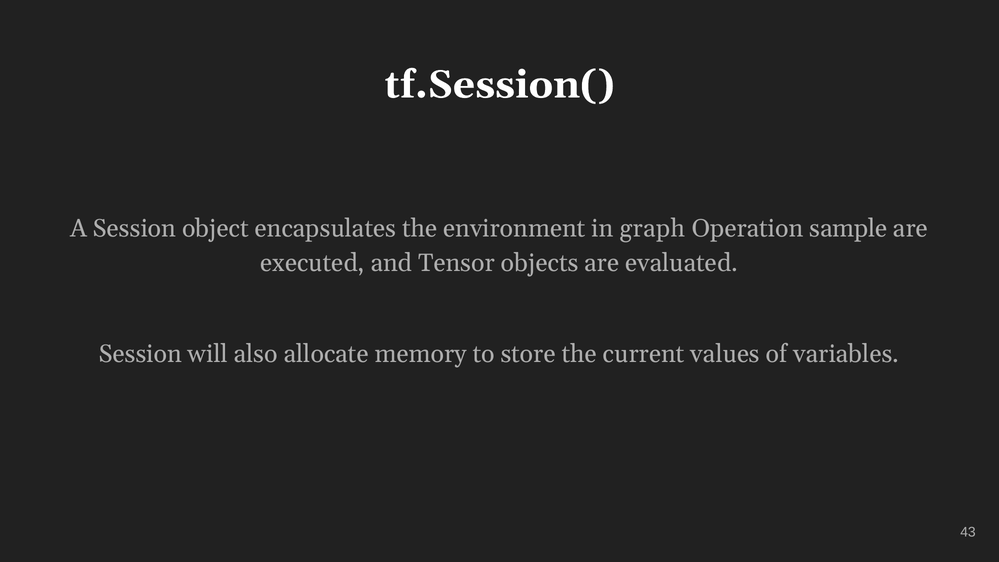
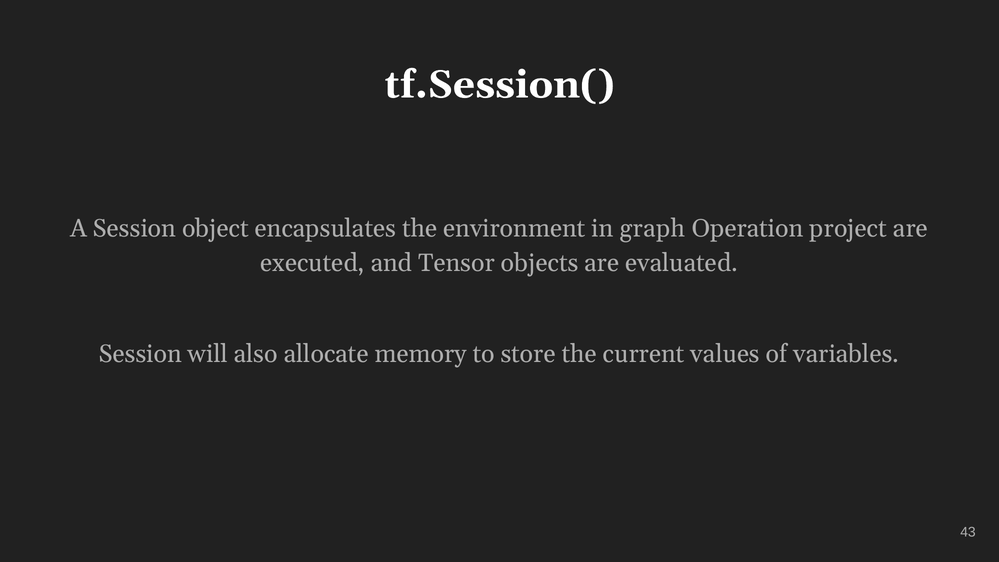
sample: sample -> project
